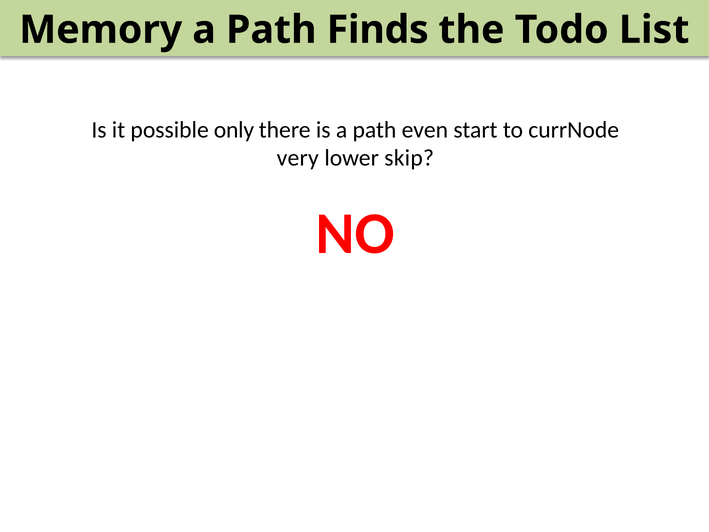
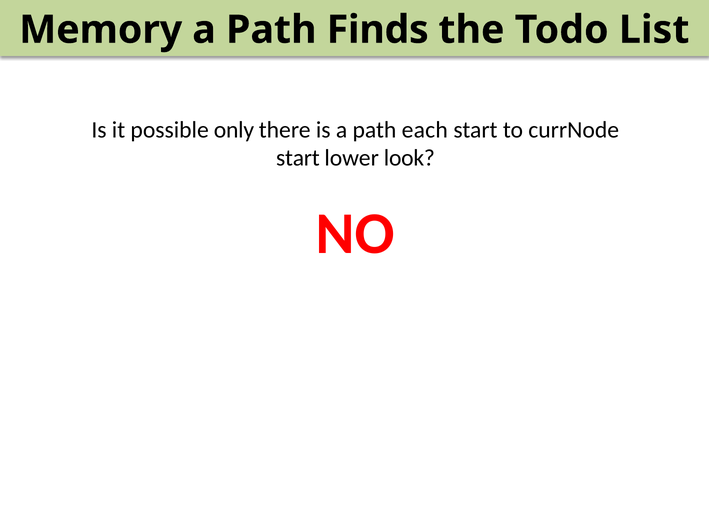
even: even -> each
very at (298, 158): very -> start
skip: skip -> look
